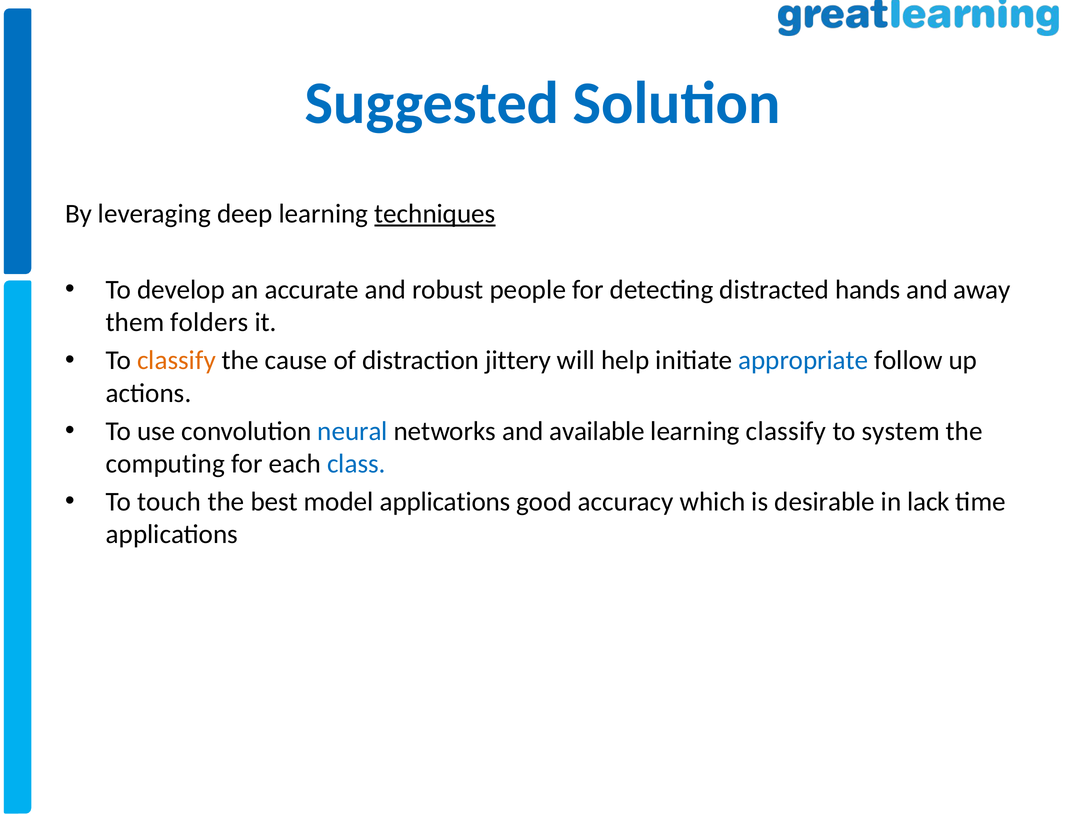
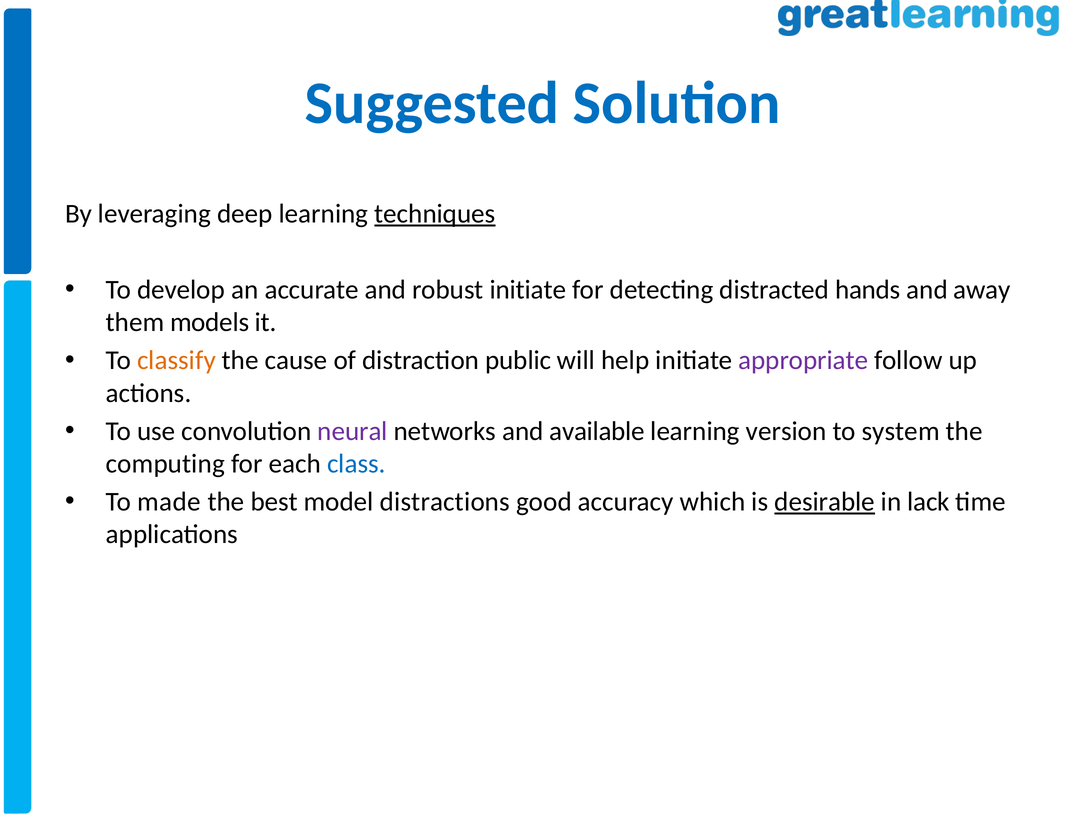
robust people: people -> initiate
folders: folders -> models
jittery: jittery -> public
appropriate colour: blue -> purple
neural colour: blue -> purple
learning classify: classify -> version
touch: touch -> made
model applications: applications -> distractions
desirable underline: none -> present
